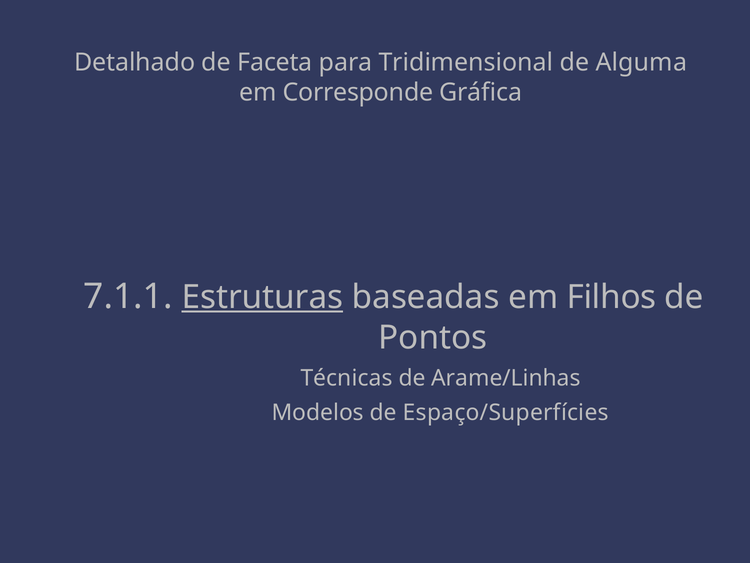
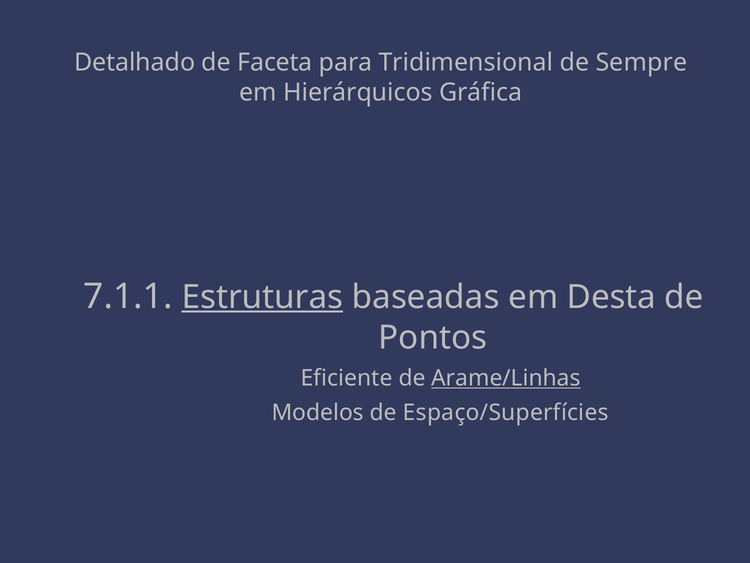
Alguma: Alguma -> Sempre
Corresponde: Corresponde -> Hierárquicos
Filhos: Filhos -> Desta
Técnicas: Técnicas -> Eficiente
Arame/Linhas underline: none -> present
